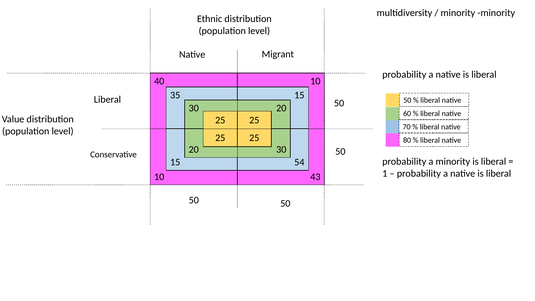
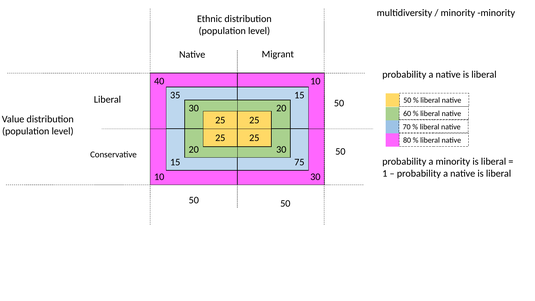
54: 54 -> 75
10 43: 43 -> 30
